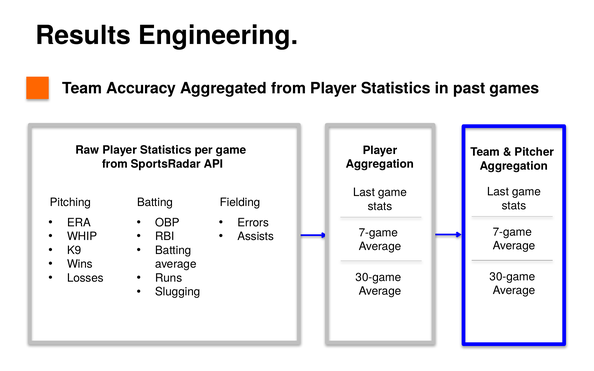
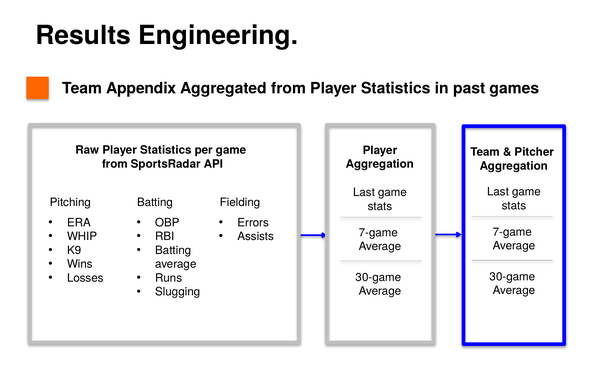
Accuracy: Accuracy -> Appendix
